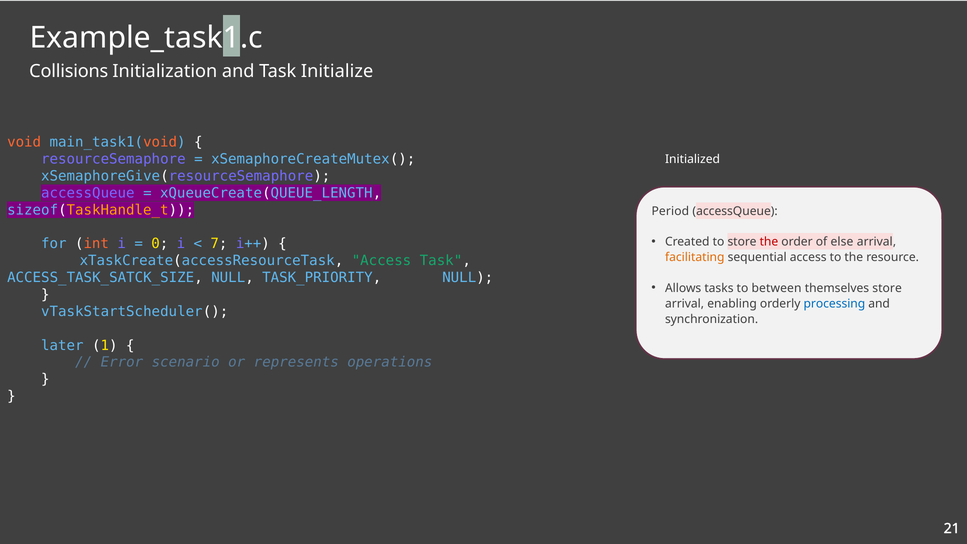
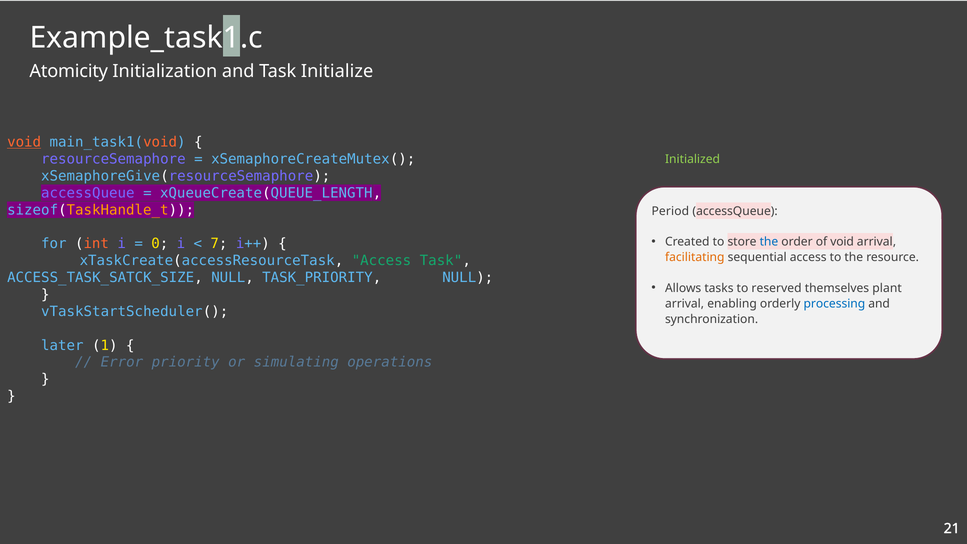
Collisions: Collisions -> Atomicity
void at (24, 142) underline: none -> present
Initialized colour: white -> light green
the at (769, 242) colour: red -> blue
of else: else -> void
between: between -> reserved
themselves store: store -> plant
scenario: scenario -> priority
represents: represents -> simulating
